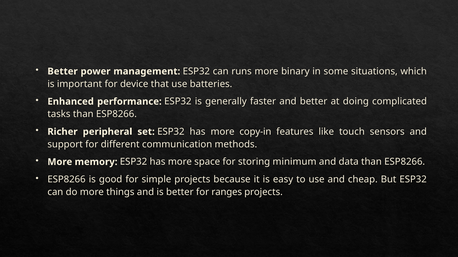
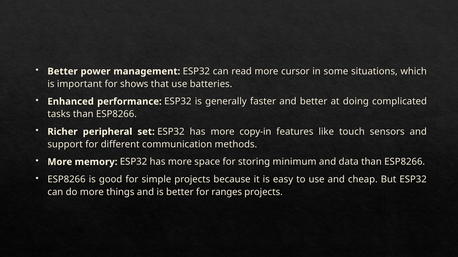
runs: runs -> read
binary: binary -> cursor
device: device -> shows
